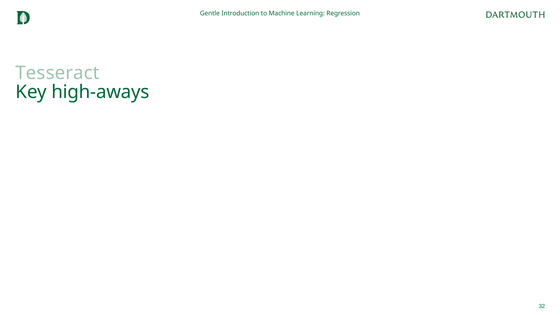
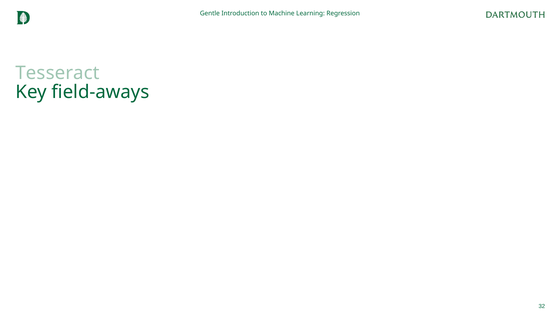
high-aways: high-aways -> field-aways
